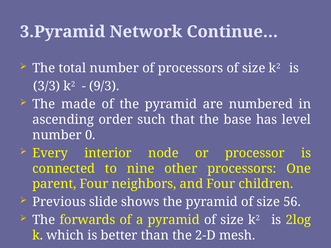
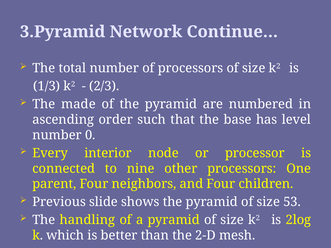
3/3: 3/3 -> 1/3
9/3: 9/3 -> 2/3
56: 56 -> 53
forwards: forwards -> handling
